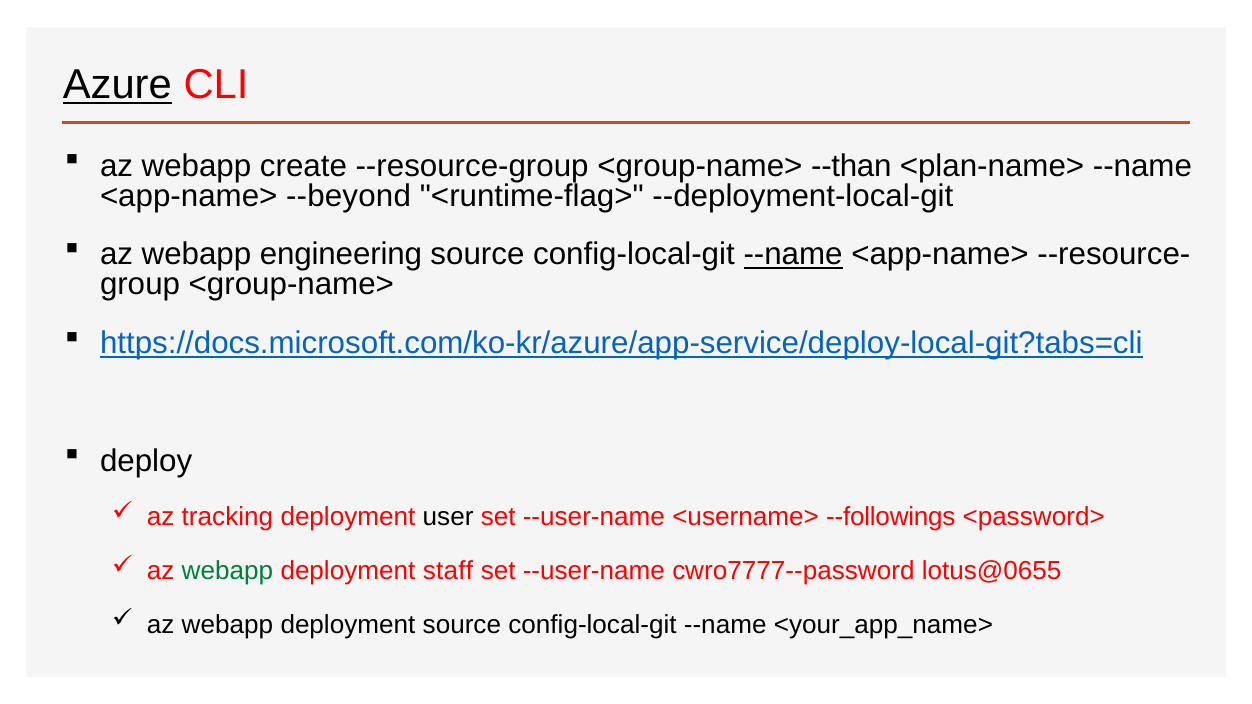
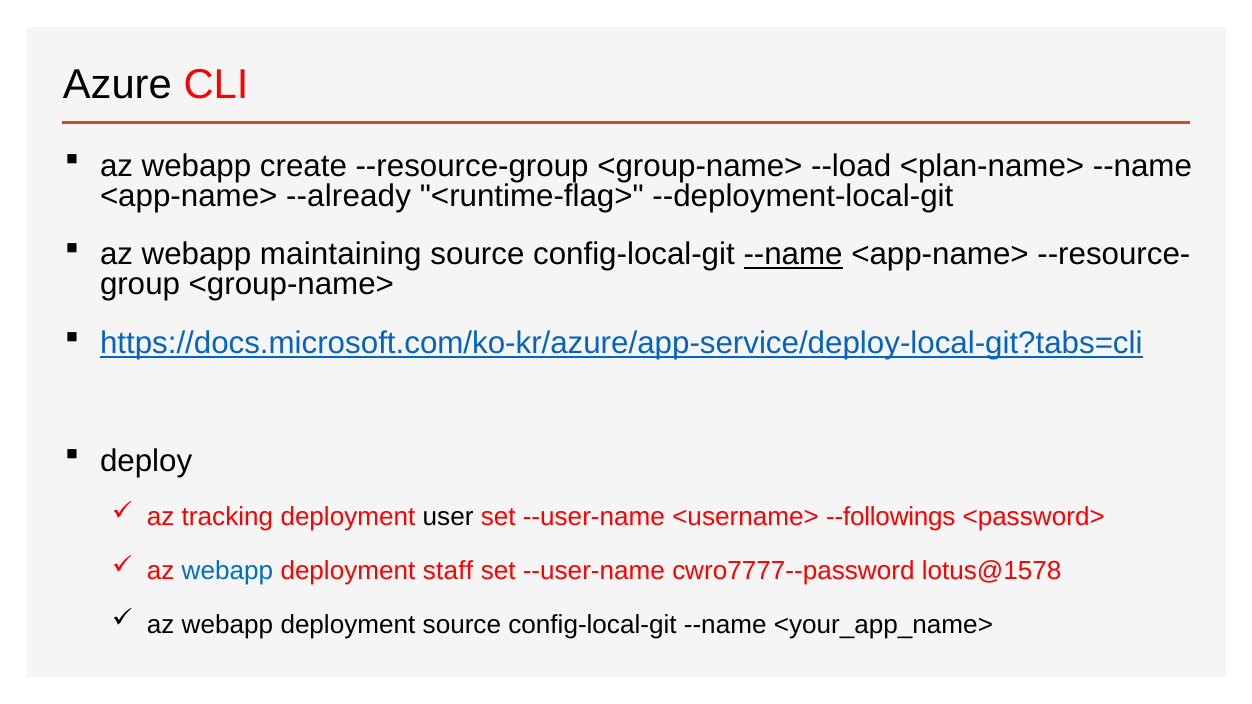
Azure underline: present -> none
--than: --than -> --load
--beyond: --beyond -> --already
engineering: engineering -> maintaining
webapp at (227, 571) colour: green -> blue
lotus@0655: lotus@0655 -> lotus@1578
